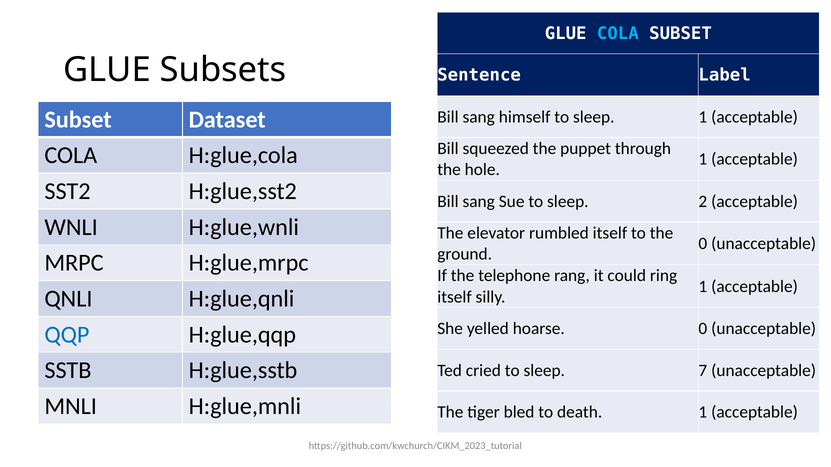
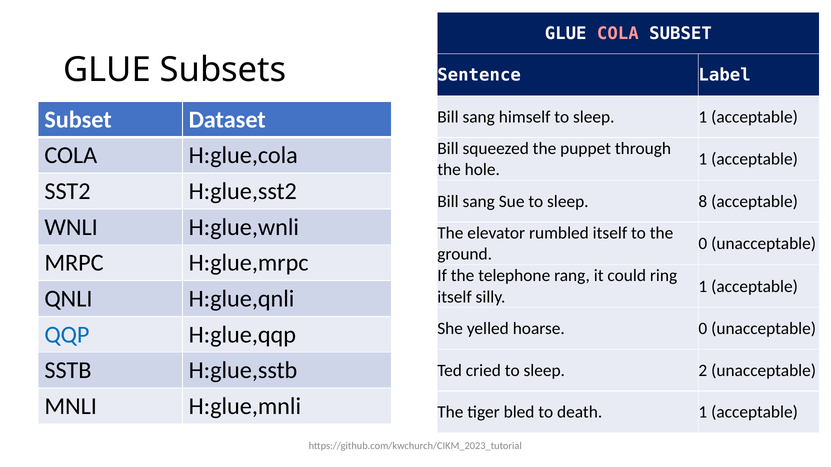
COLA at (618, 33) colour: light blue -> pink
2: 2 -> 8
7: 7 -> 2
